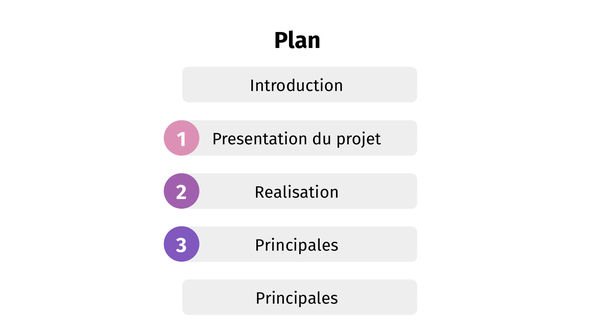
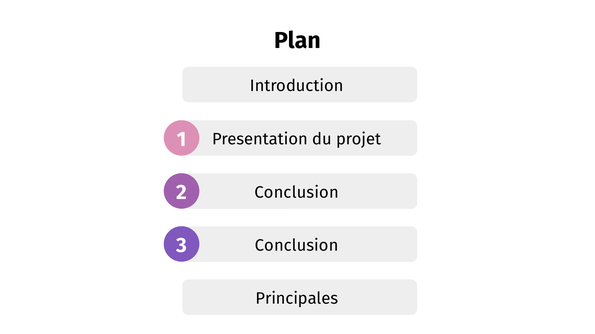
Realisation at (297, 193): Realisation -> Conclusion
Principales at (297, 246): Principales -> Conclusion
